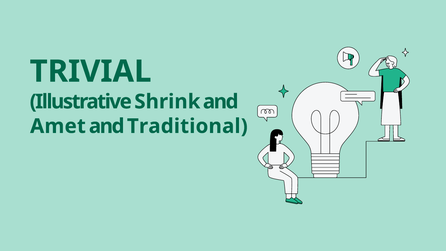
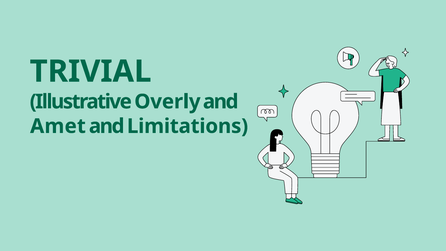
Shrink: Shrink -> Overly
Traditional: Traditional -> Limitations
